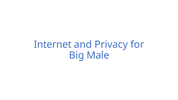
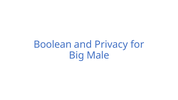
Internet: Internet -> Boolean
